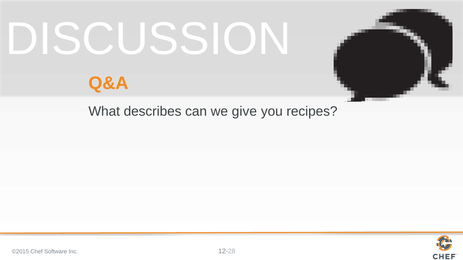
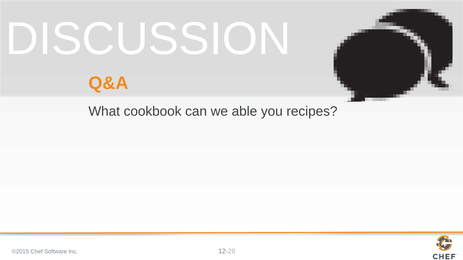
describes: describes -> cookbook
give: give -> able
